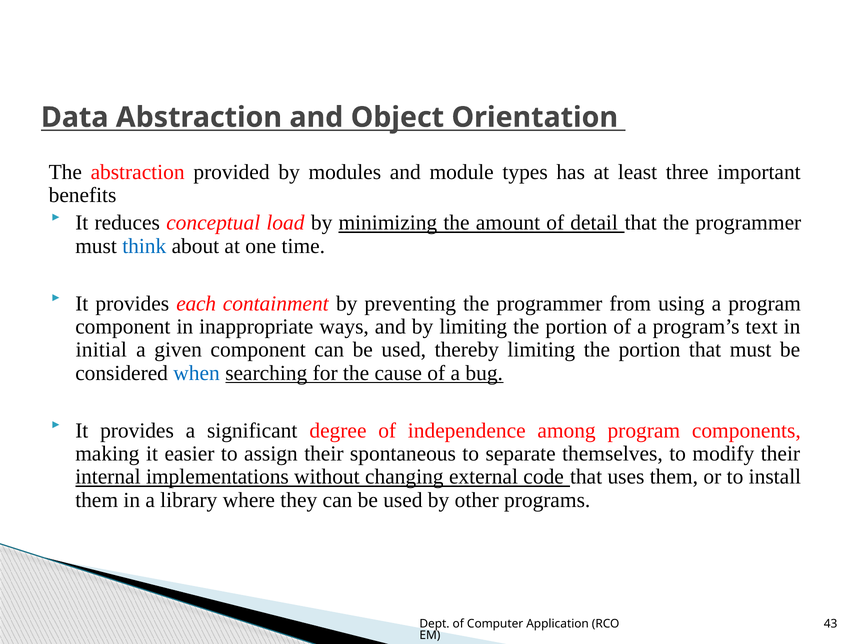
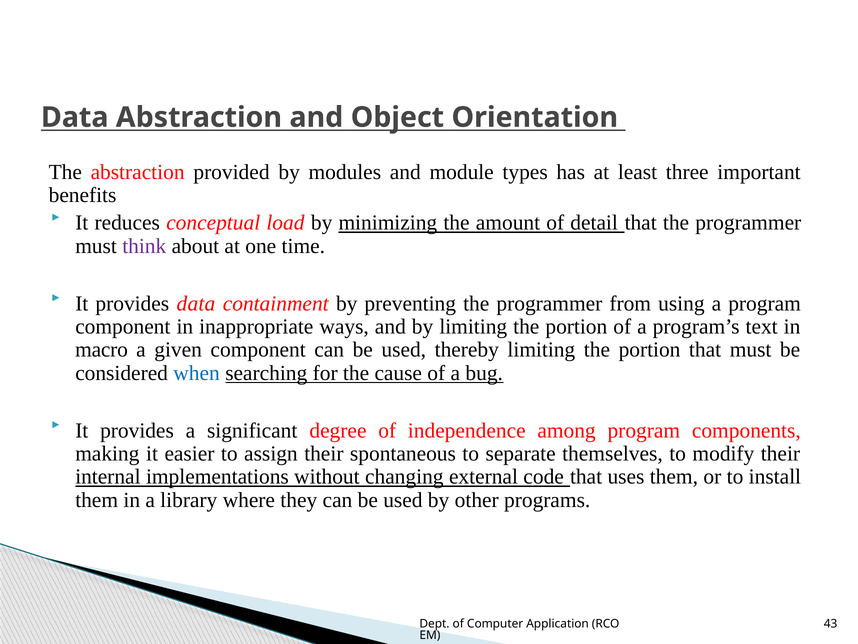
think colour: blue -> purple
provides each: each -> data
initial: initial -> macro
